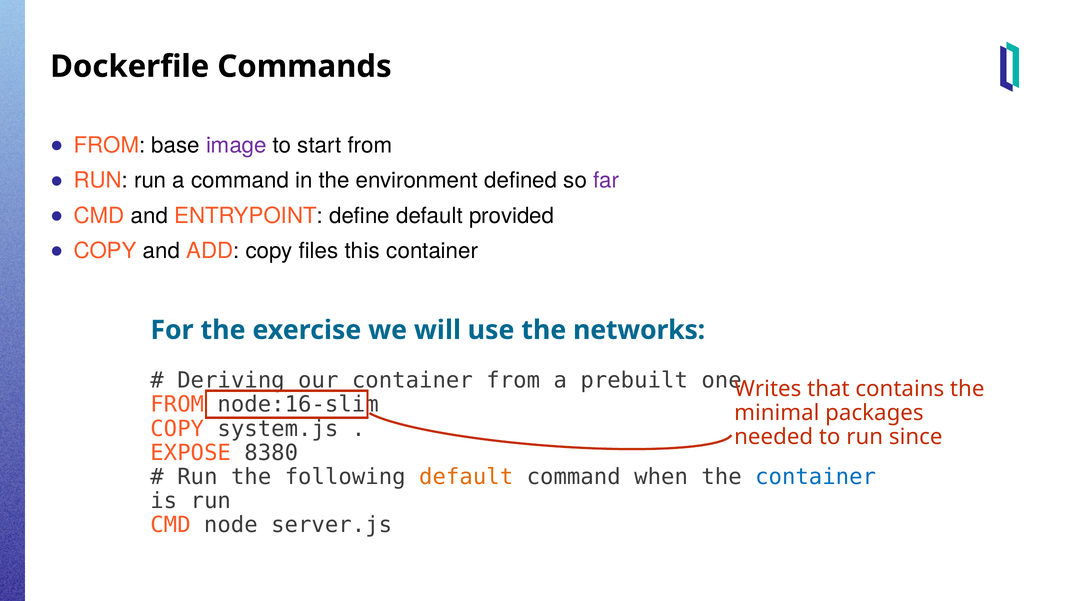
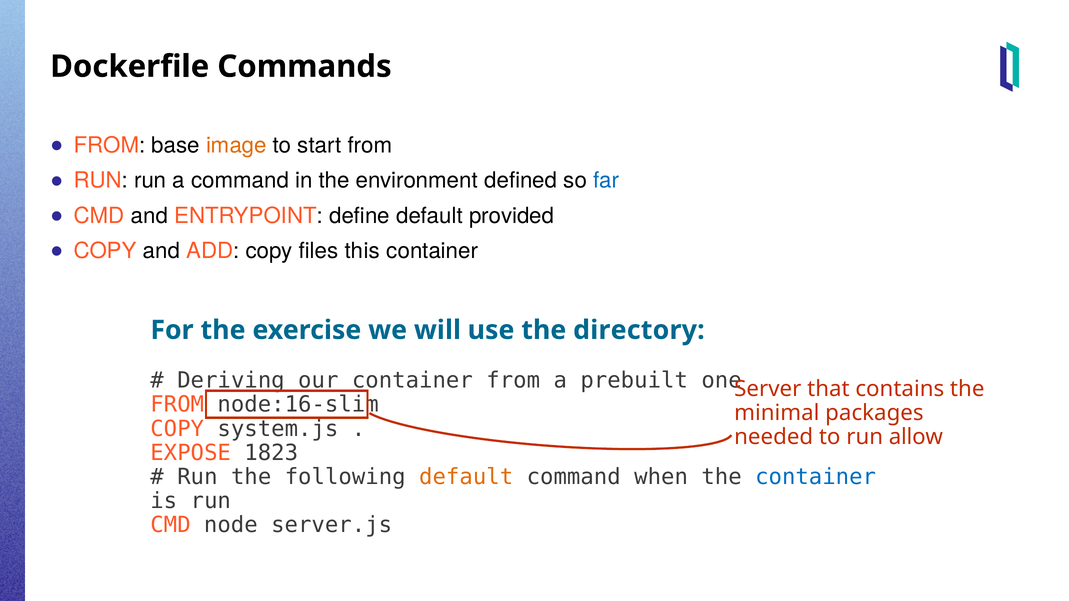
image colour: purple -> orange
far colour: purple -> blue
networks: networks -> directory
Writes: Writes -> Server
since: since -> allow
8380: 8380 -> 1823
